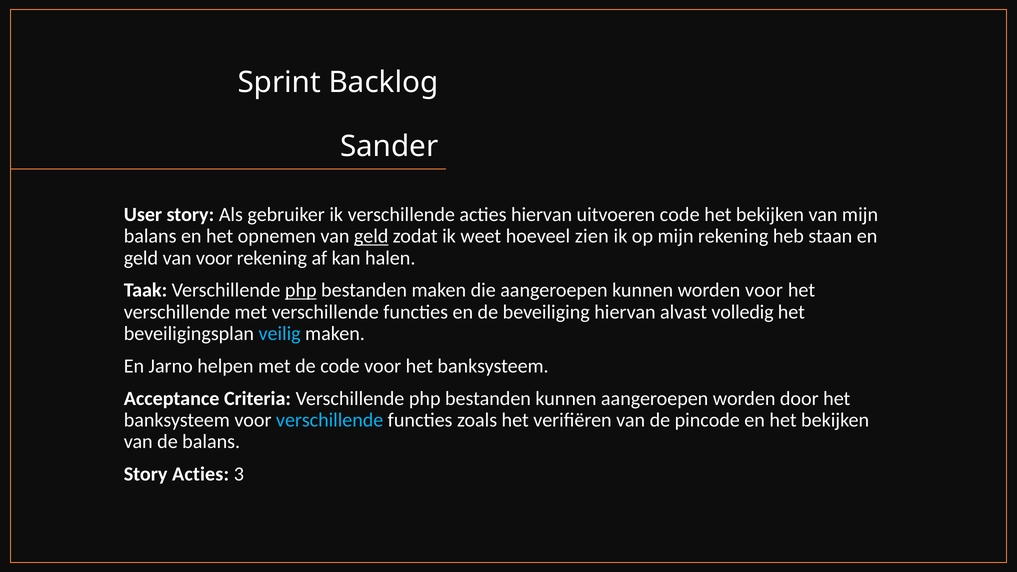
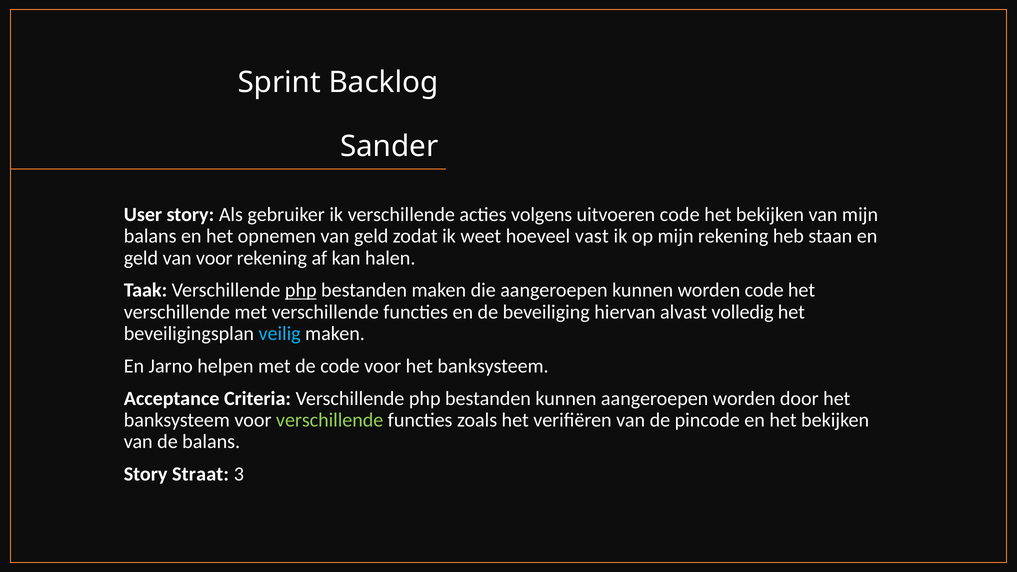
acties hiervan: hiervan -> volgens
geld at (371, 236) underline: present -> none
zien: zien -> vast
worden voor: voor -> code
verschillende at (330, 420) colour: light blue -> light green
Story Acties: Acties -> Straat
